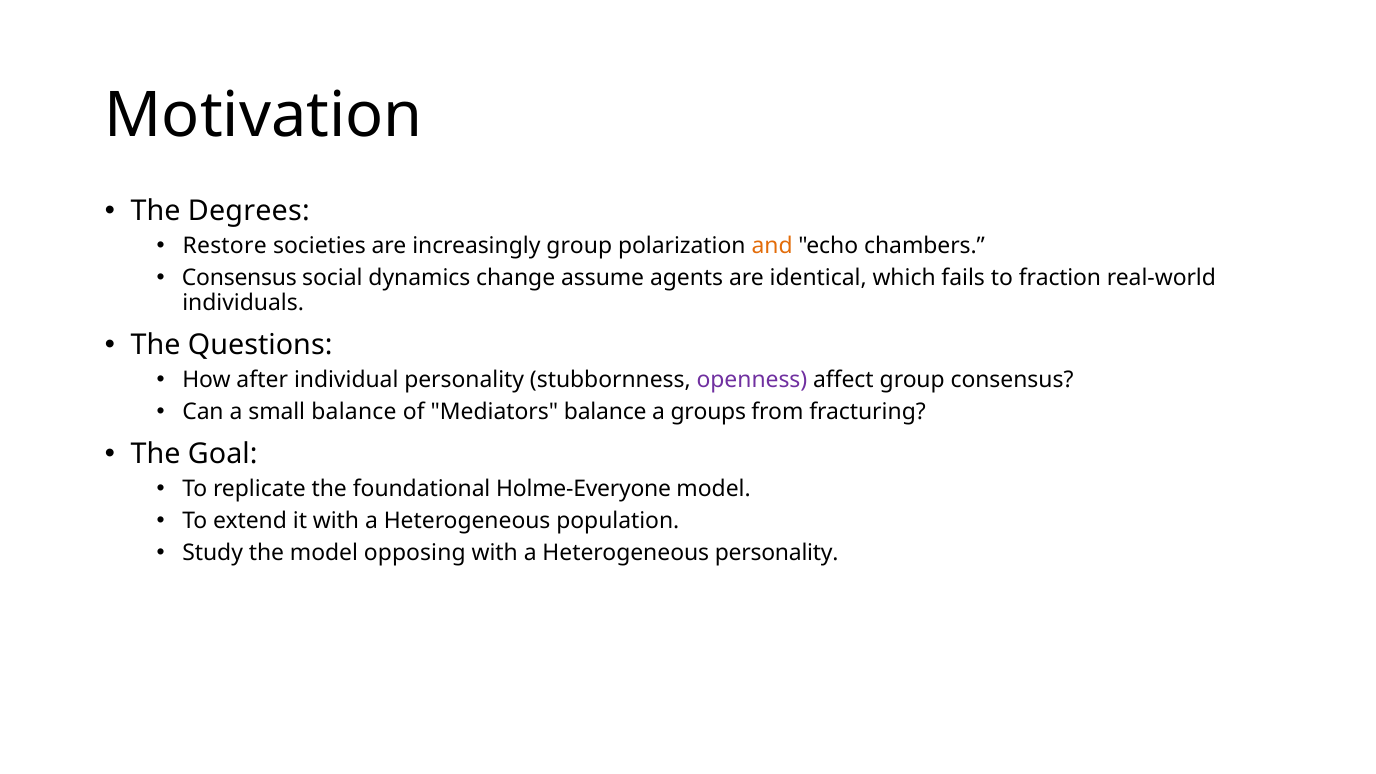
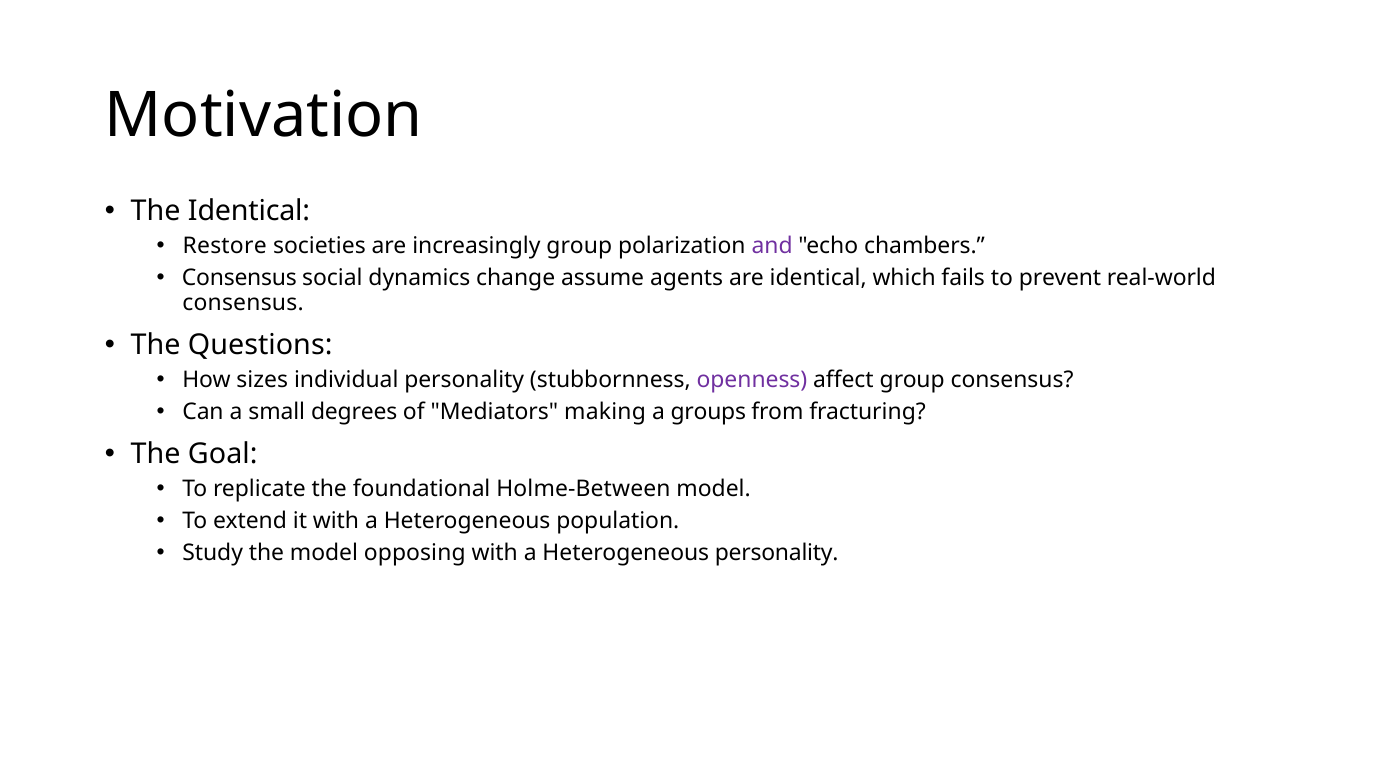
The Degrees: Degrees -> Identical
and colour: orange -> purple
fraction: fraction -> prevent
individuals at (243, 303): individuals -> consensus
after: after -> sizes
small balance: balance -> degrees
Mediators balance: balance -> making
Holme-Everyone: Holme-Everyone -> Holme-Between
